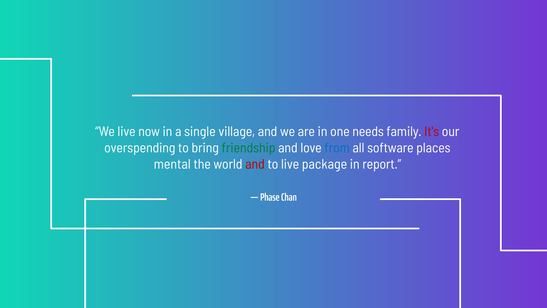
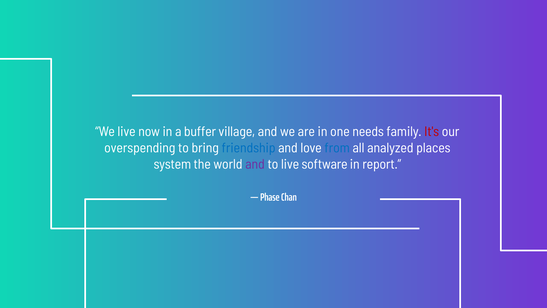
single: single -> buffer
friendship colour: green -> blue
software: software -> analyzed
mental: mental -> system
and at (255, 164) colour: red -> purple
package: package -> software
